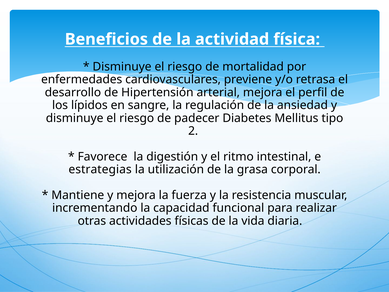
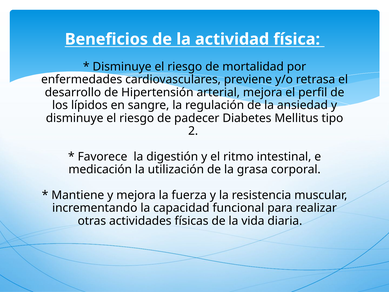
estrategias: estrategias -> medicación
